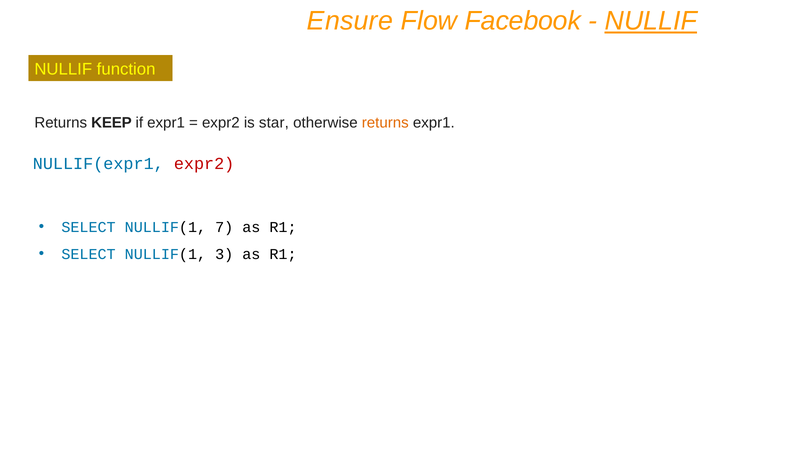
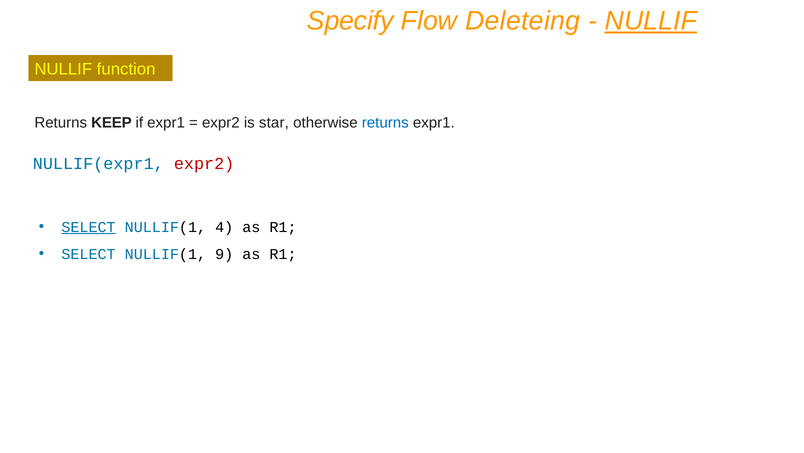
Ensure: Ensure -> Specify
Facebook: Facebook -> Deleteing
returns at (385, 122) colour: orange -> blue
SELECT at (89, 227) underline: none -> present
7: 7 -> 4
3: 3 -> 9
